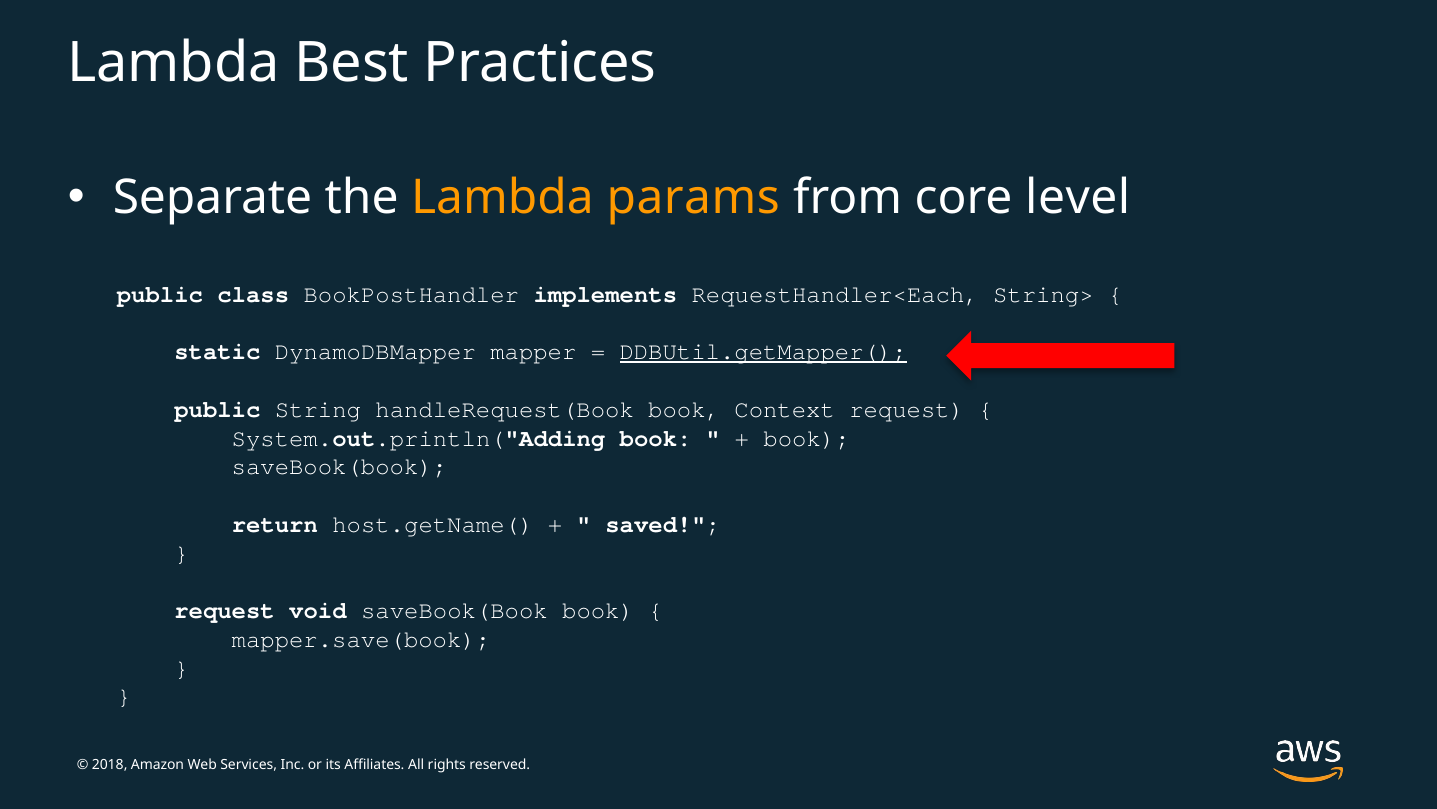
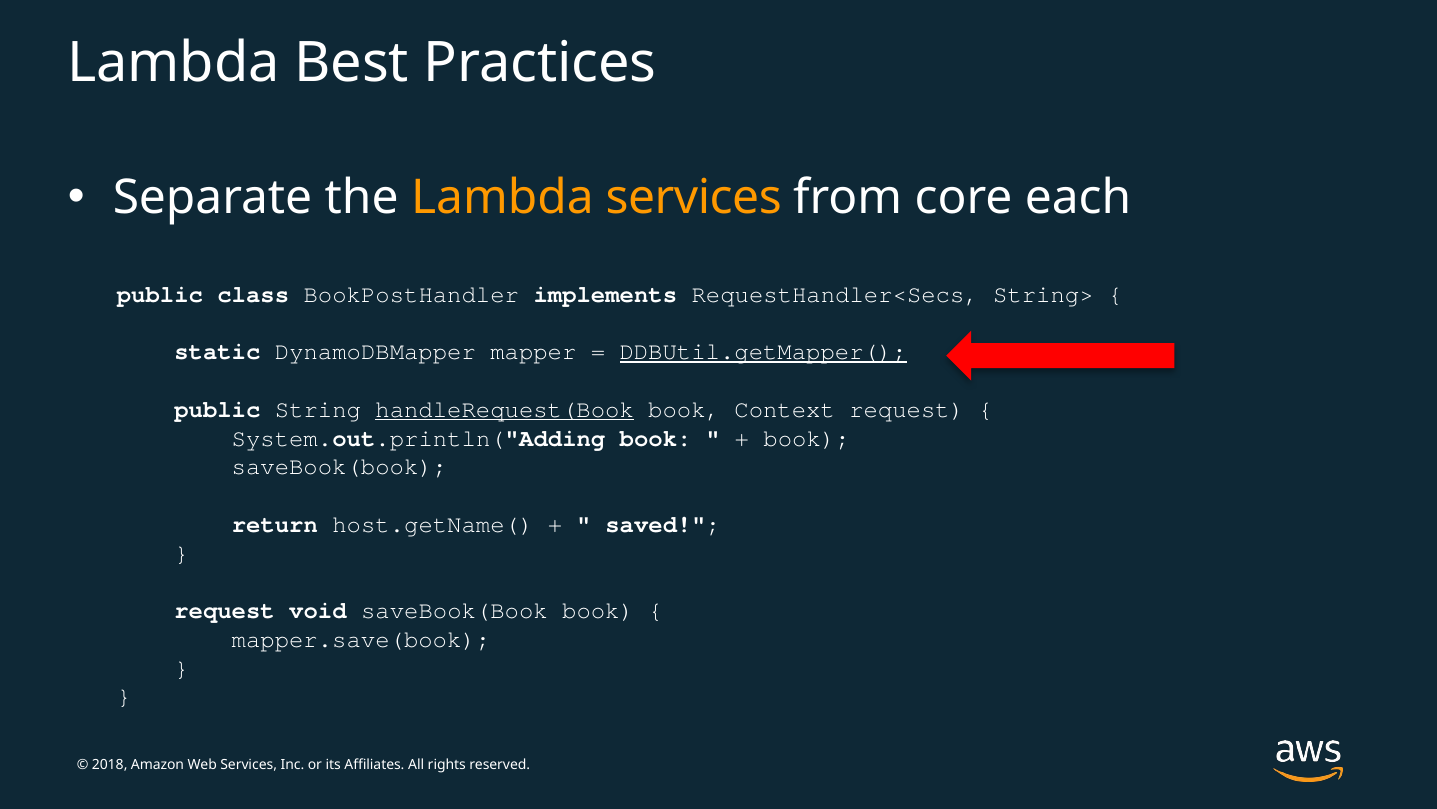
Lambda params: params -> services
level: level -> each
RequestHandler<Each: RequestHandler<Each -> RequestHandler<Secs
handleRequest(Book underline: none -> present
